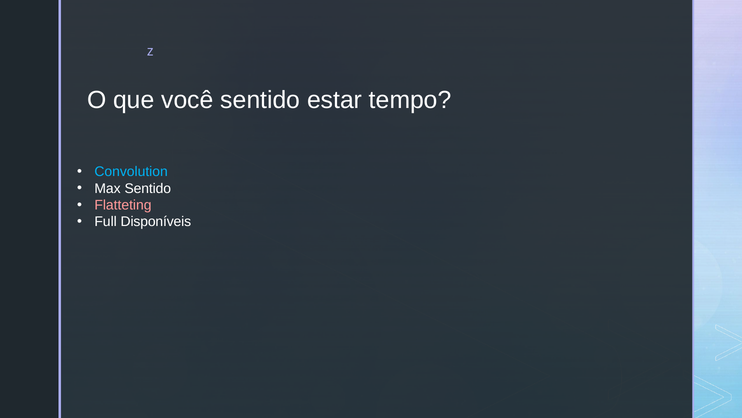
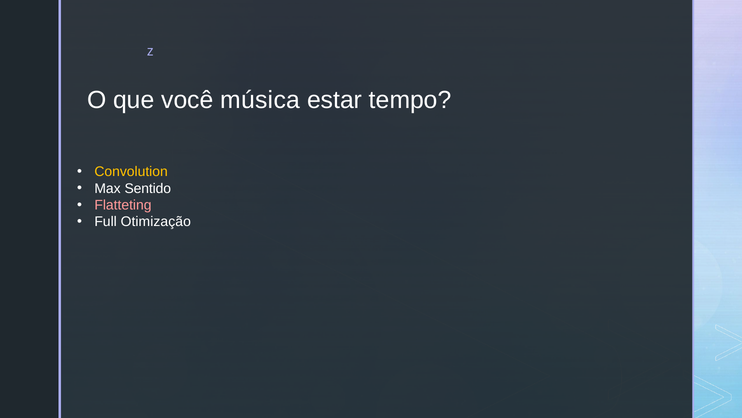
você sentido: sentido -> música
Convolution colour: light blue -> yellow
Disponíveis: Disponíveis -> Otimização
